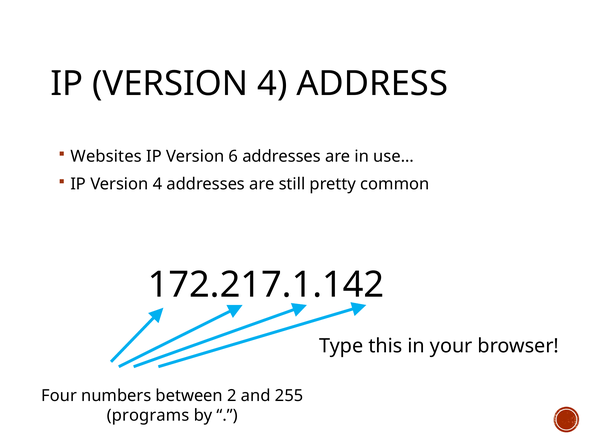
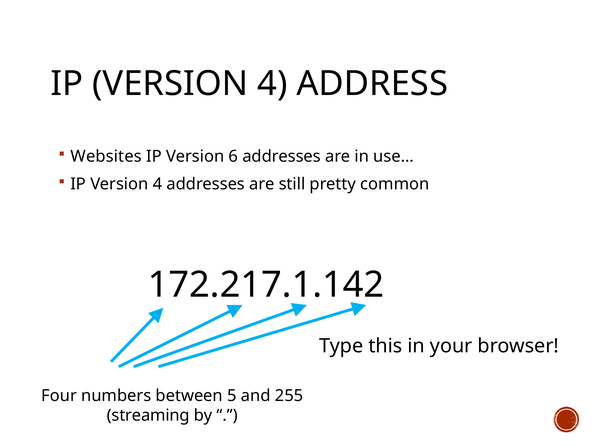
2: 2 -> 5
programs: programs -> streaming
